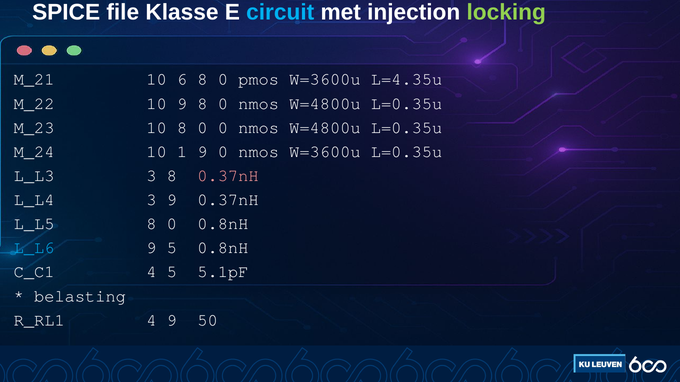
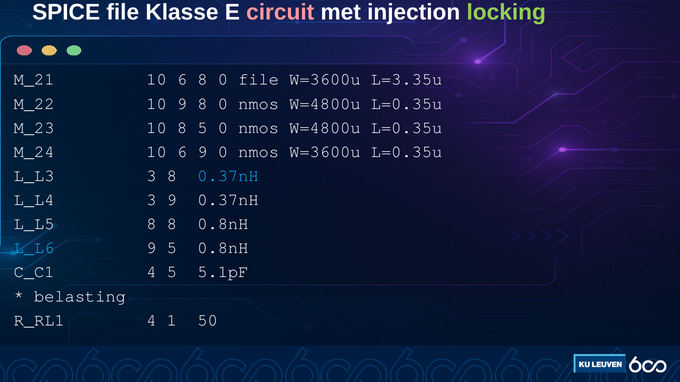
circuit colour: light blue -> pink
0 pmos: pmos -> file
L=4.35u: L=4.35u -> L=3.35u
10 8 0: 0 -> 5
M_24 10 1: 1 -> 6
0.37nH at (228, 176) colour: pink -> light blue
L_L5 8 0: 0 -> 8
4 9: 9 -> 1
